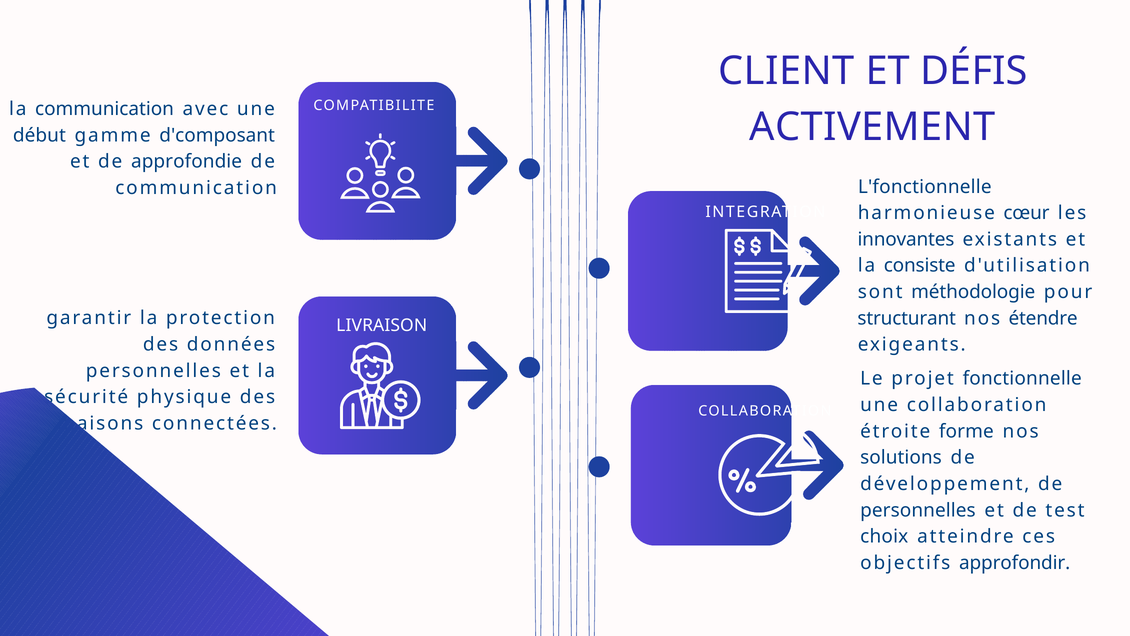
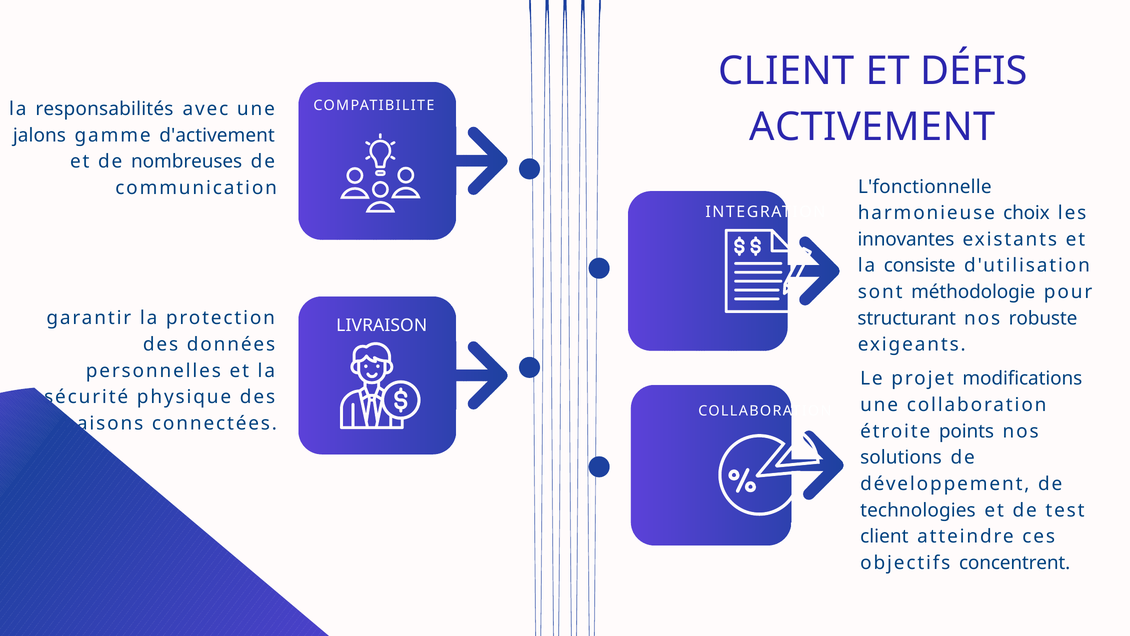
la communication: communication -> responsabilités
début: début -> jalons
d'composant: d'composant -> d'activement
approfondie: approfondie -> nombreuses
cœur: cœur -> choix
étendre: étendre -> robuste
fonctionnelle: fonctionnelle -> modifications
forme: forme -> points
personnelles at (918, 510): personnelles -> technologies
choix at (884, 536): choix -> client
approfondir: approfondir -> concentrent
